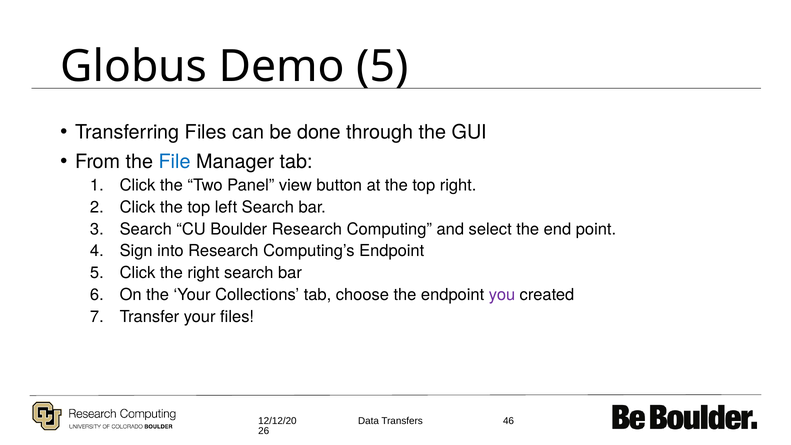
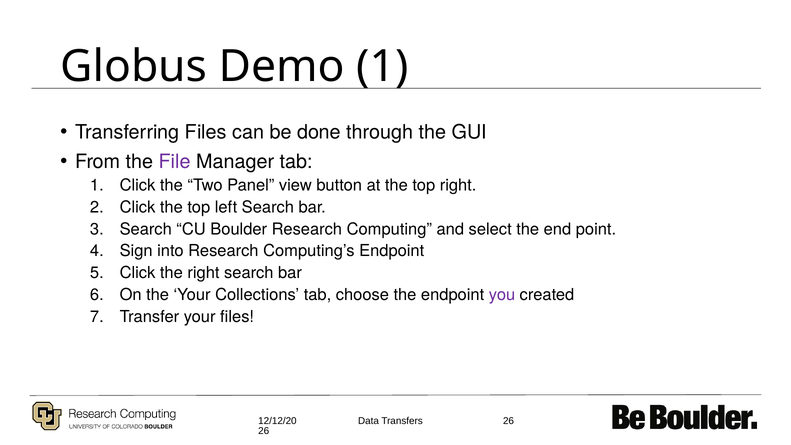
Demo 5: 5 -> 1
File colour: blue -> purple
Transfers 46: 46 -> 26
